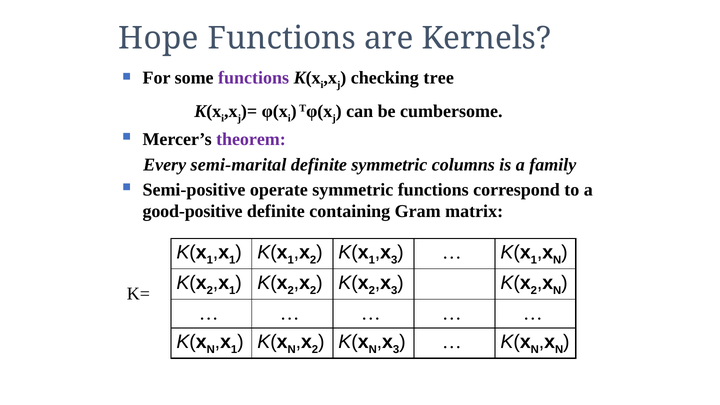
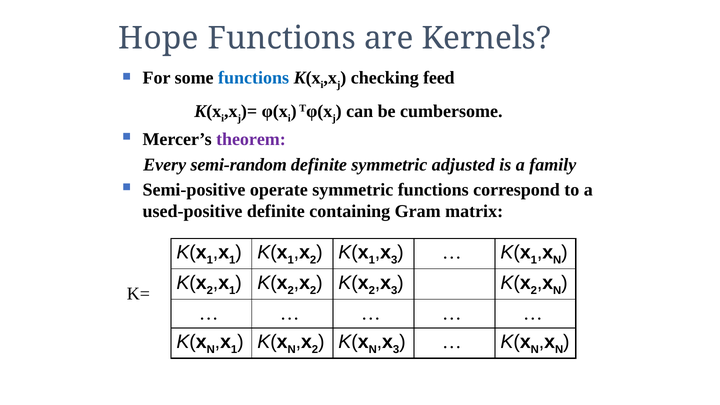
functions at (254, 78) colour: purple -> blue
tree: tree -> feed
semi-marital: semi-marital -> semi-random
columns: columns -> adjusted
good-positive: good-positive -> used-positive
